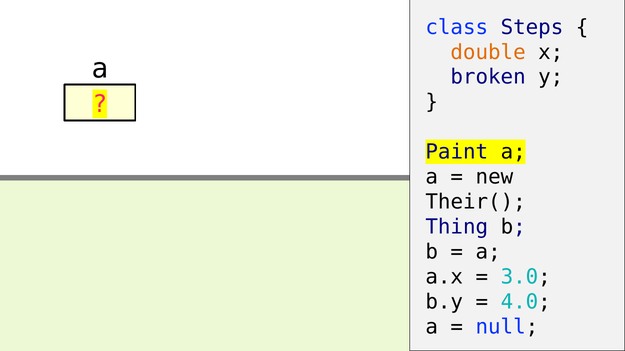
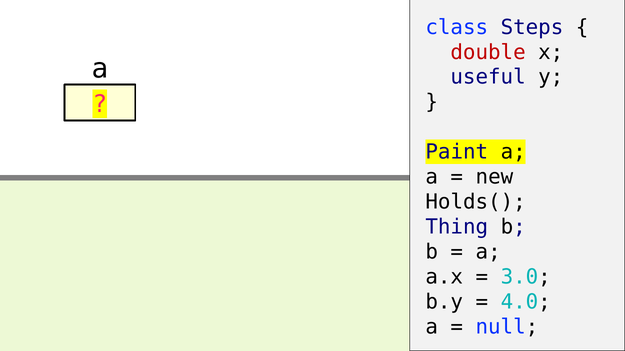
double colour: orange -> red
broken: broken -> useful
Their(: Their( -> Holds(
